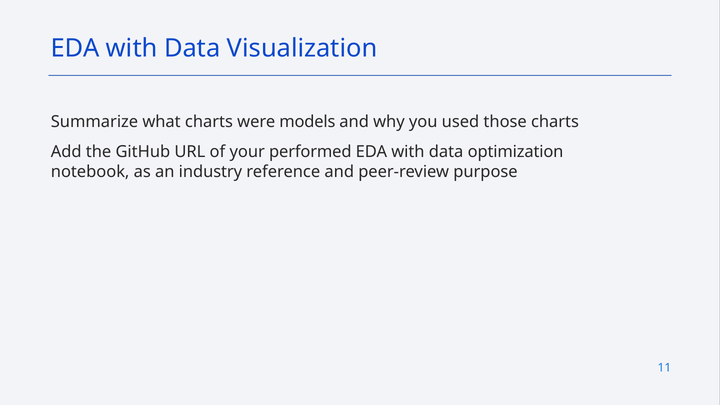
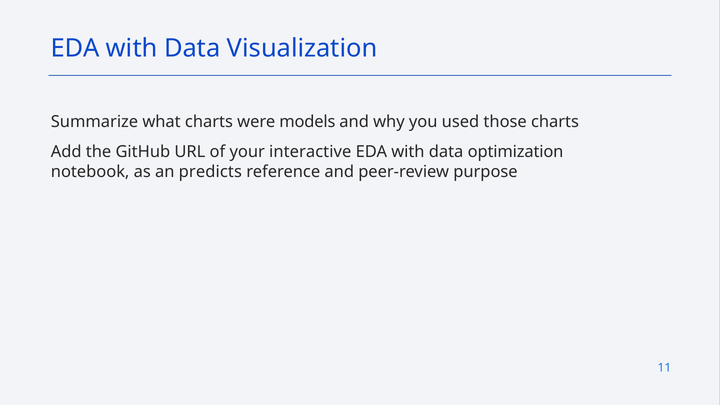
performed: performed -> interactive
industry: industry -> predicts
